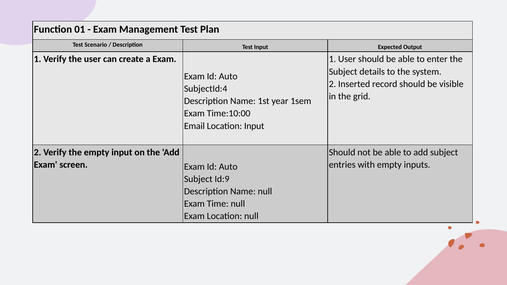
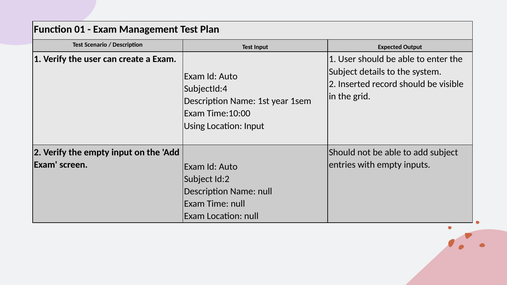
Email: Email -> Using
Id:9: Id:9 -> Id:2
